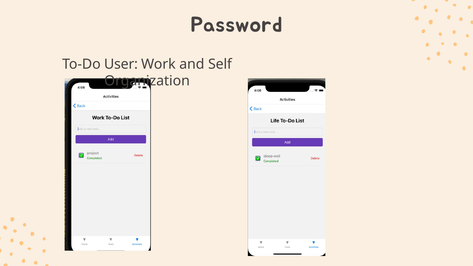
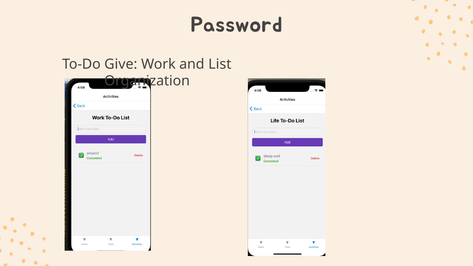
User: User -> Give
Self: Self -> List
